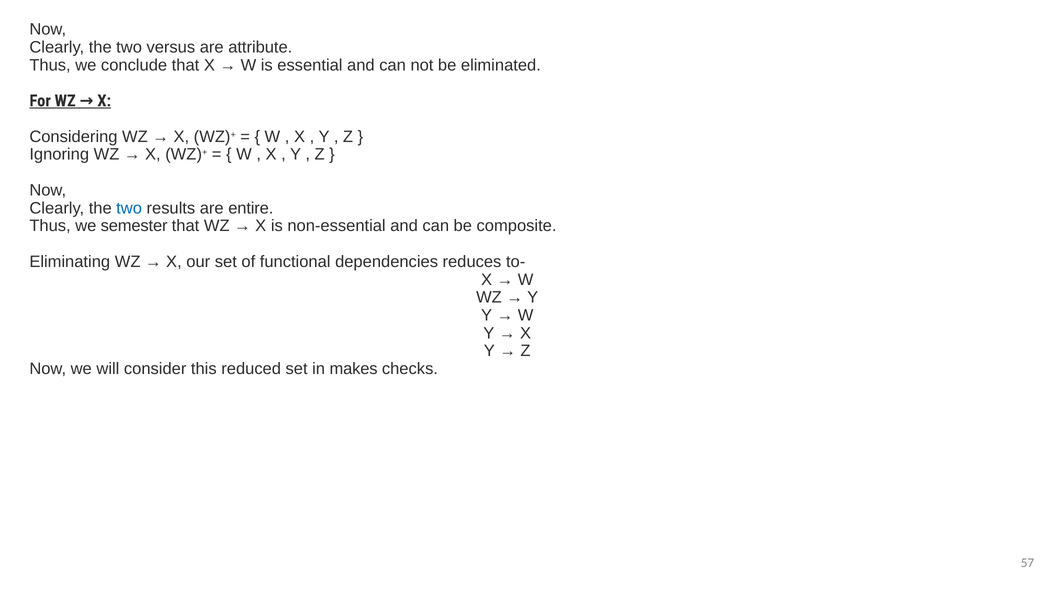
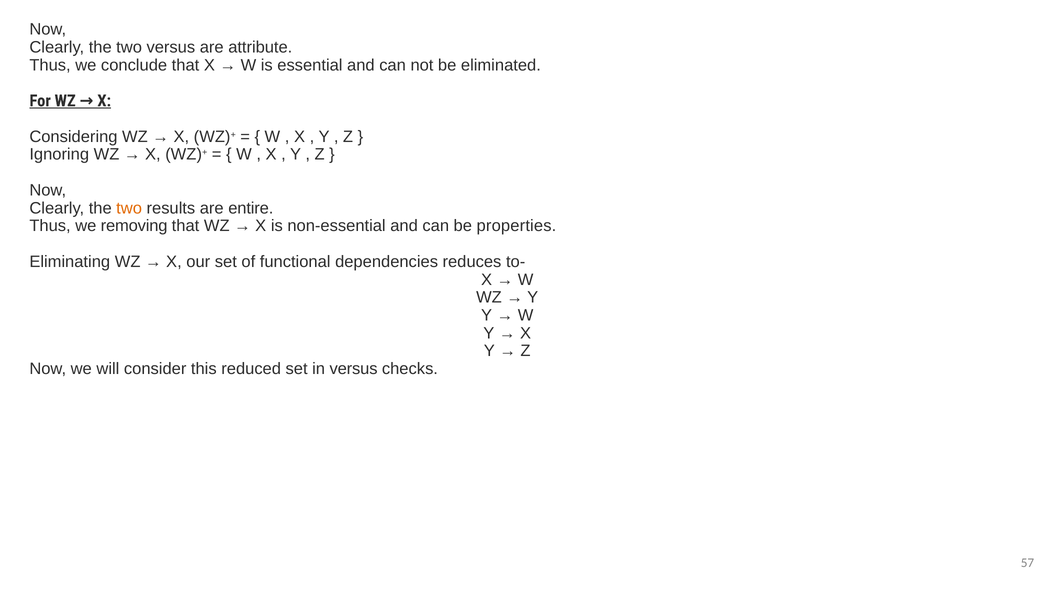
two at (129, 208) colour: blue -> orange
semester: semester -> removing
composite: composite -> properties
in makes: makes -> versus
